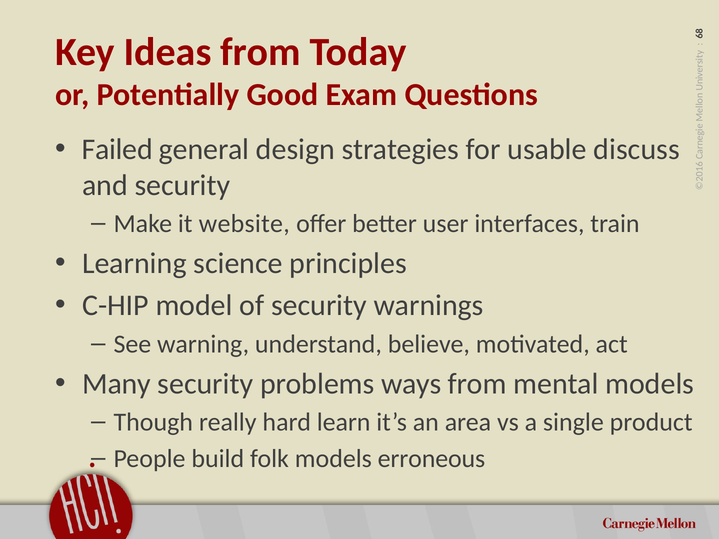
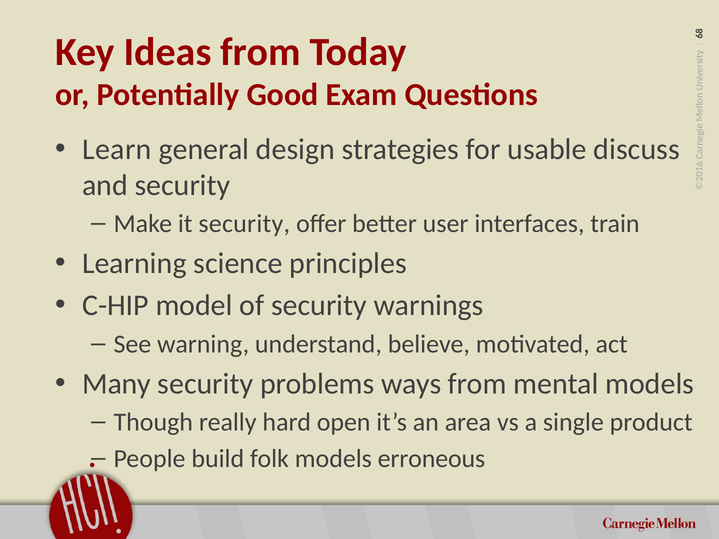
Failed: Failed -> Learn
it website: website -> security
learn: learn -> open
